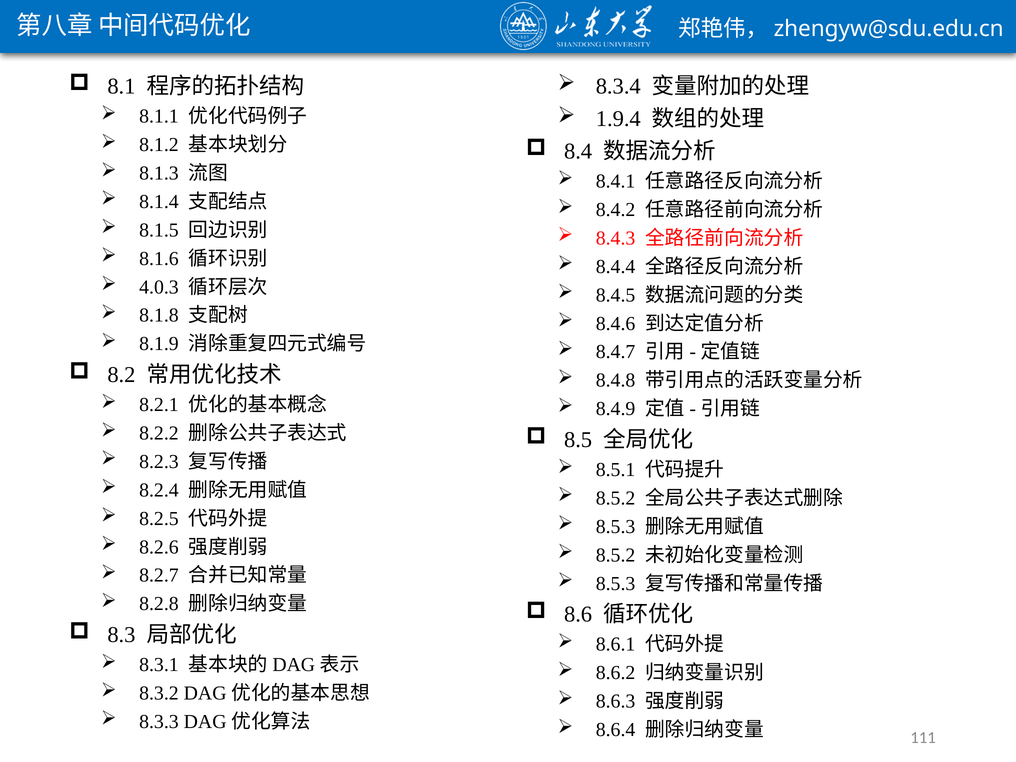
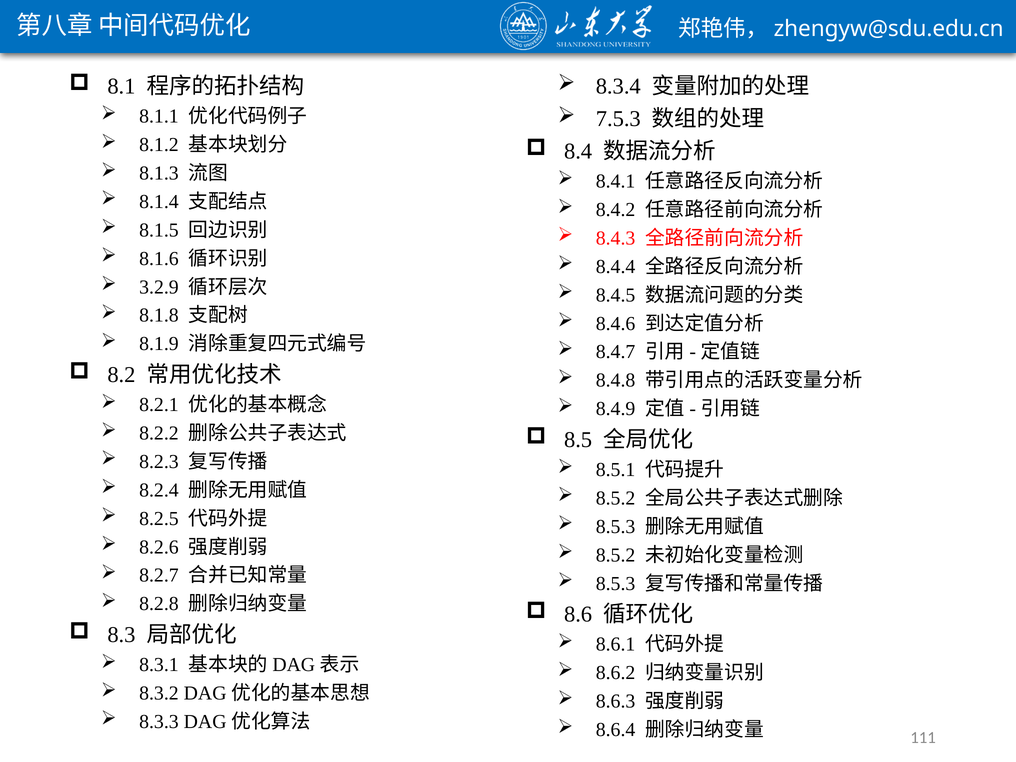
1.9.4: 1.9.4 -> 7.5.3
4.0.3: 4.0.3 -> 3.2.9
